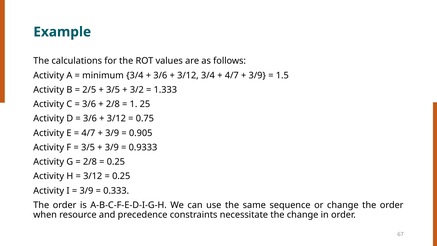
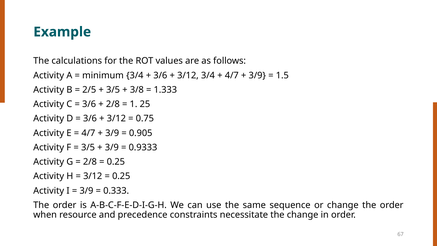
3/2: 3/2 -> 3/8
